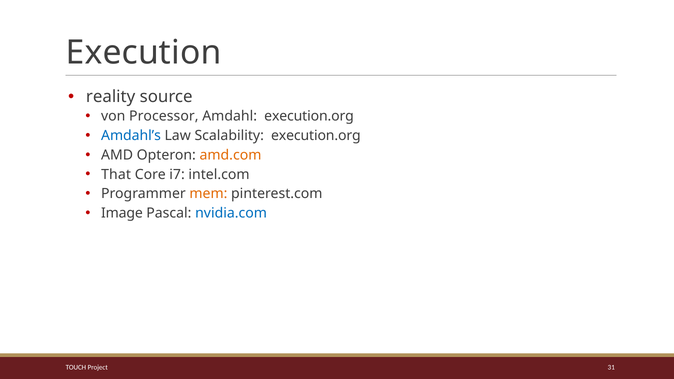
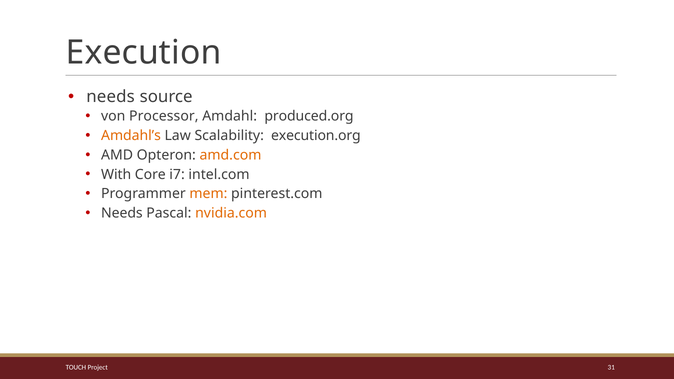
reality at (111, 97): reality -> needs
Amdahl execution.org: execution.org -> produced.org
Amdahl’s colour: blue -> orange
That: That -> With
Image at (122, 213): Image -> Needs
nvidia.com colour: blue -> orange
